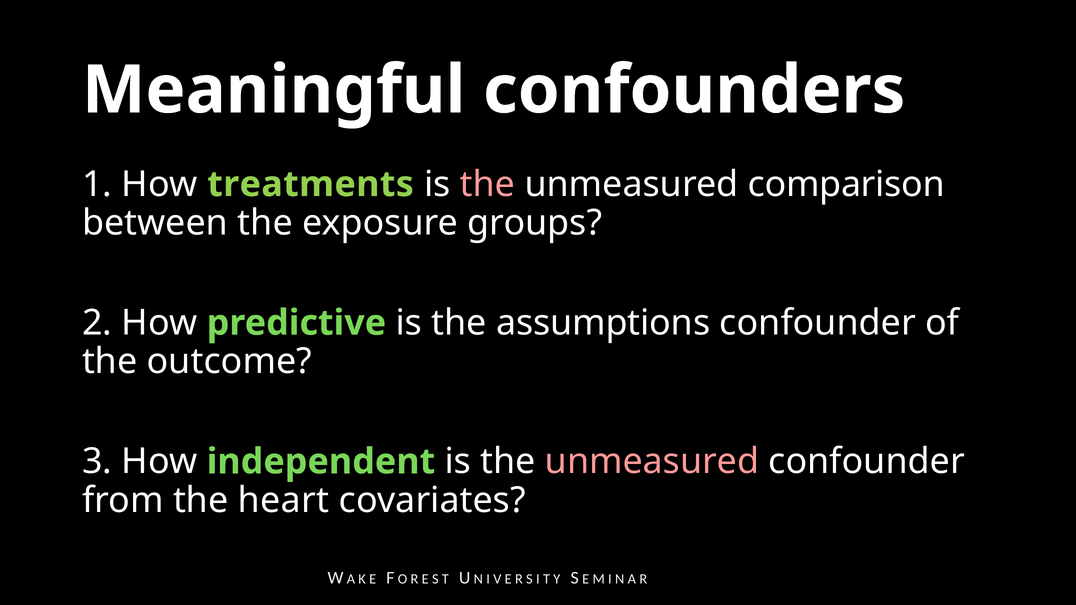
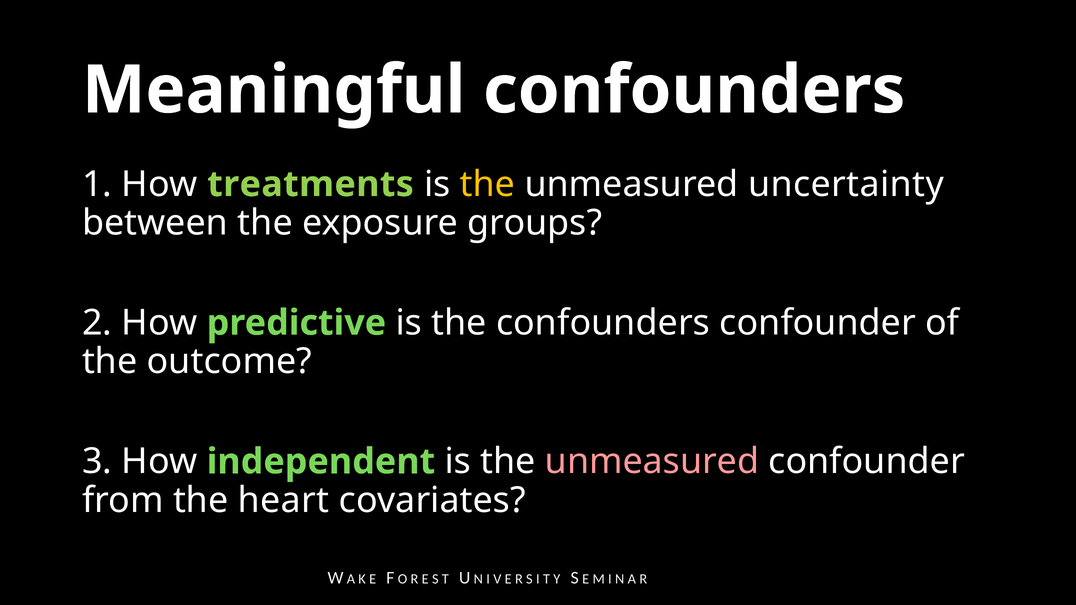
the at (487, 184) colour: pink -> yellow
comparison: comparison -> uncertainty
the assumptions: assumptions -> confounders
